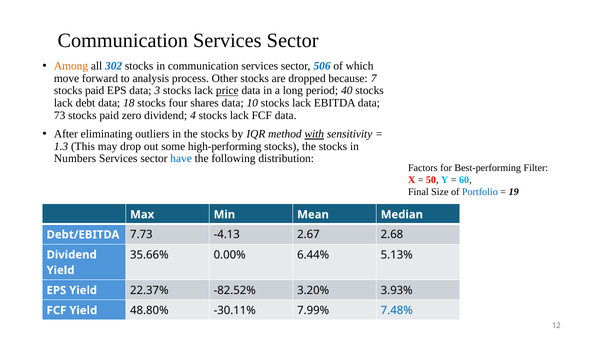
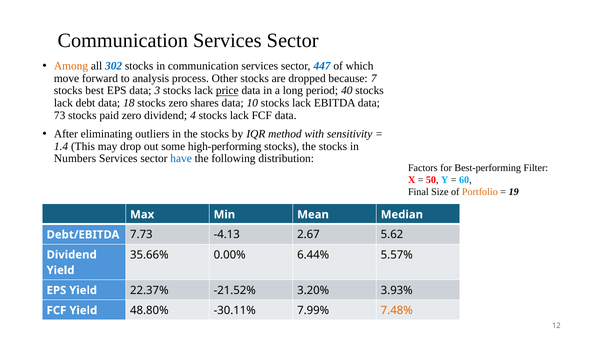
506: 506 -> 447
paid at (95, 91): paid -> best
stocks four: four -> zero
with underline: present -> none
1.3: 1.3 -> 1.4
Portfolio colour: blue -> orange
2.68: 2.68 -> 5.62
5.13%: 5.13% -> 5.57%
-82.52%: -82.52% -> -21.52%
7.48% colour: blue -> orange
